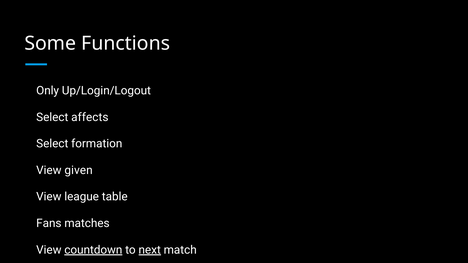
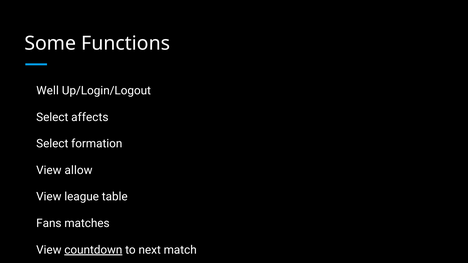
Only: Only -> Well
given: given -> allow
next underline: present -> none
